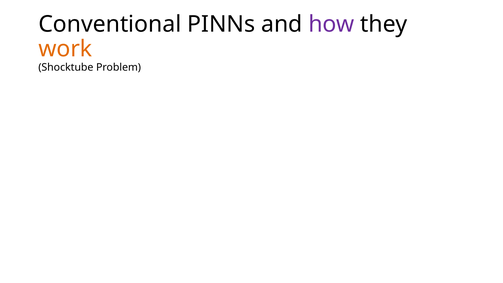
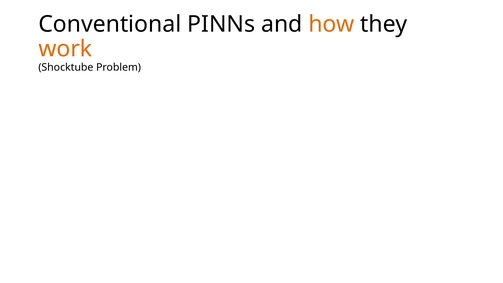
how colour: purple -> orange
